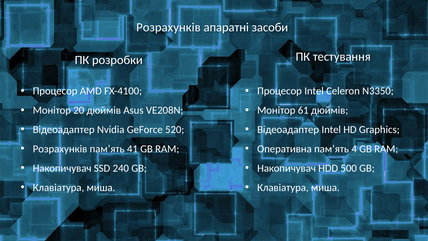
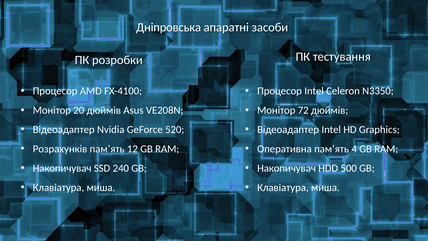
Розрахунків at (169, 27): Розрахунків -> Дніпровська
61: 61 -> 72
41: 41 -> 12
